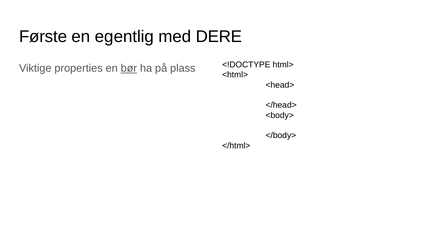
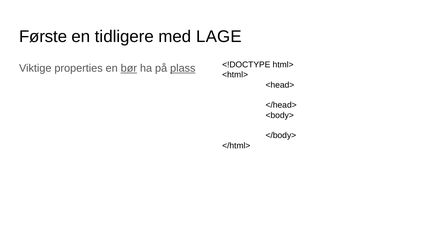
egentlig: egentlig -> tidligere
DERE: DERE -> LAGE
plass underline: none -> present
